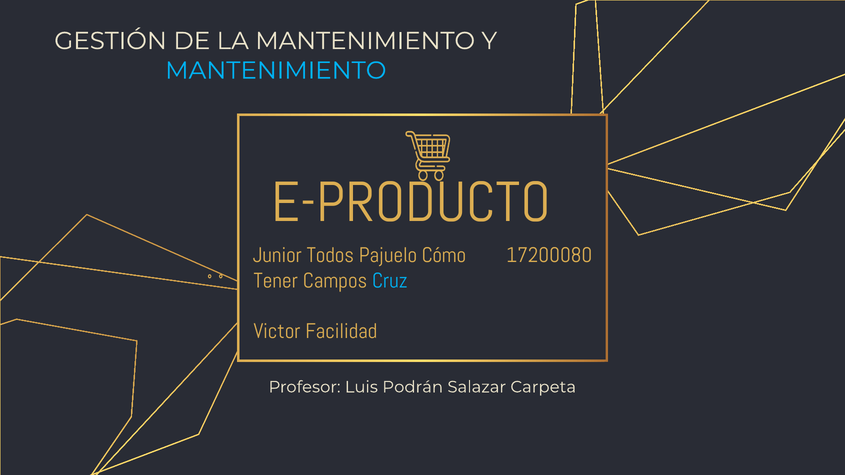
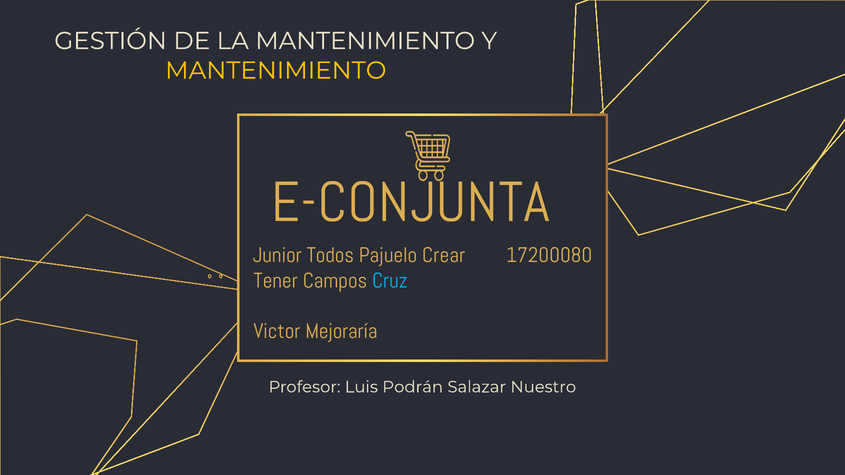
MANTENIMIENTO at (276, 71) colour: light blue -> yellow
E-PRODUCTO: E-PRODUCTO -> E-CONJUNTA
Cómo: Cómo -> Crear
Facilidad: Facilidad -> Mejoraría
Carpeta: Carpeta -> Nuestro
